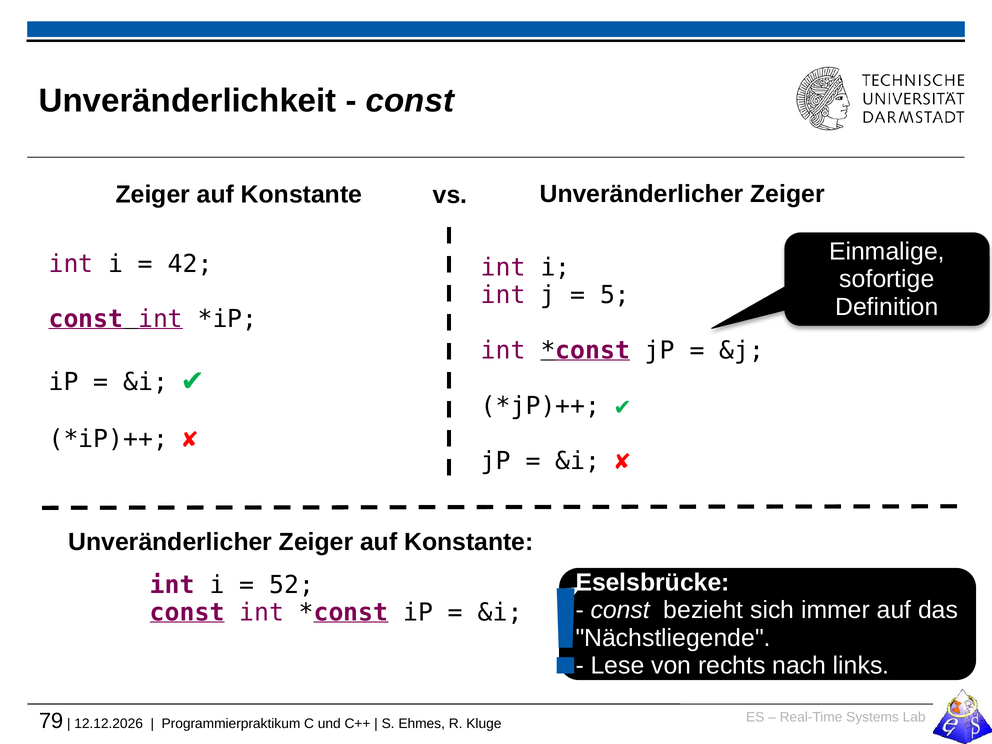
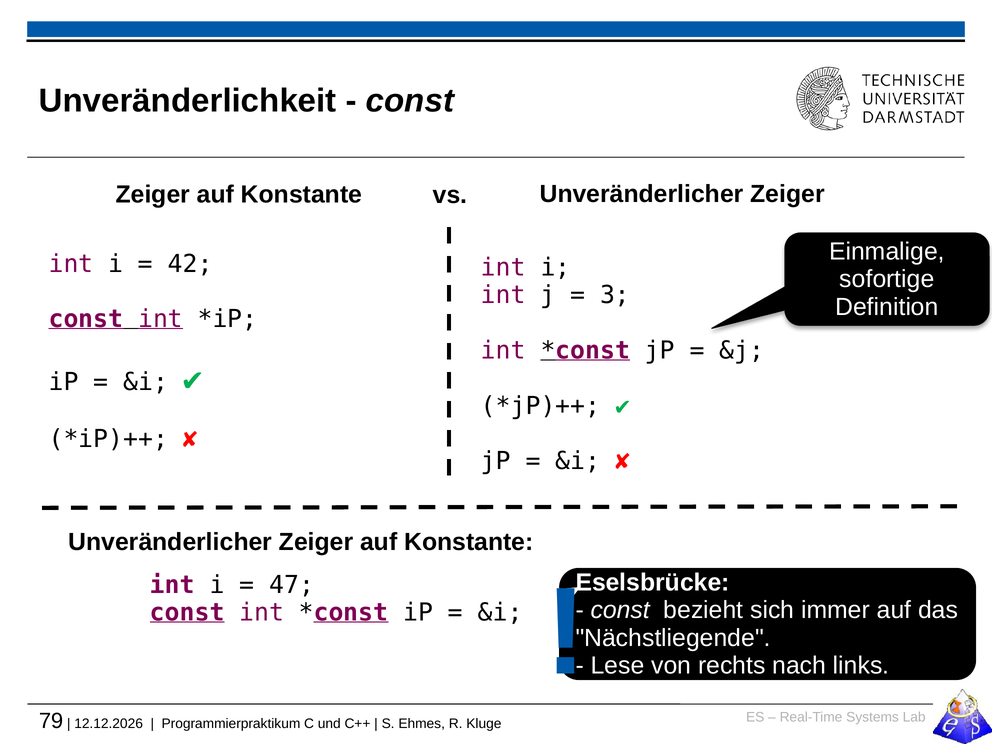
5: 5 -> 3
52: 52 -> 47
